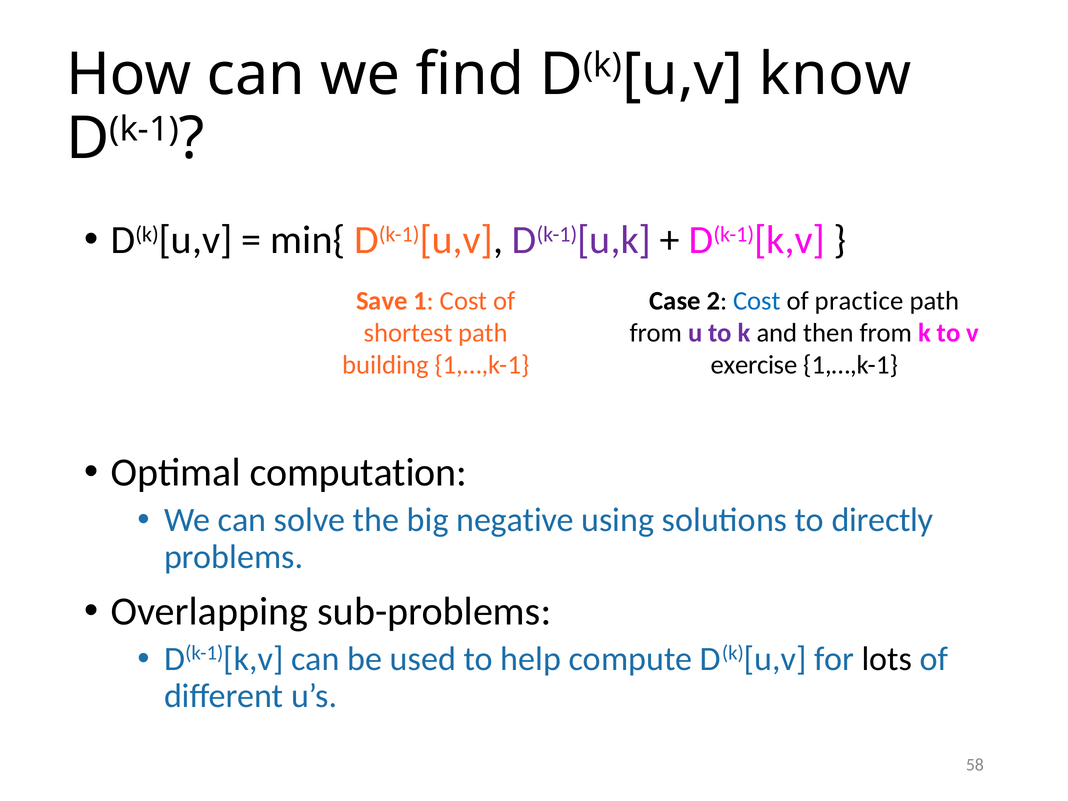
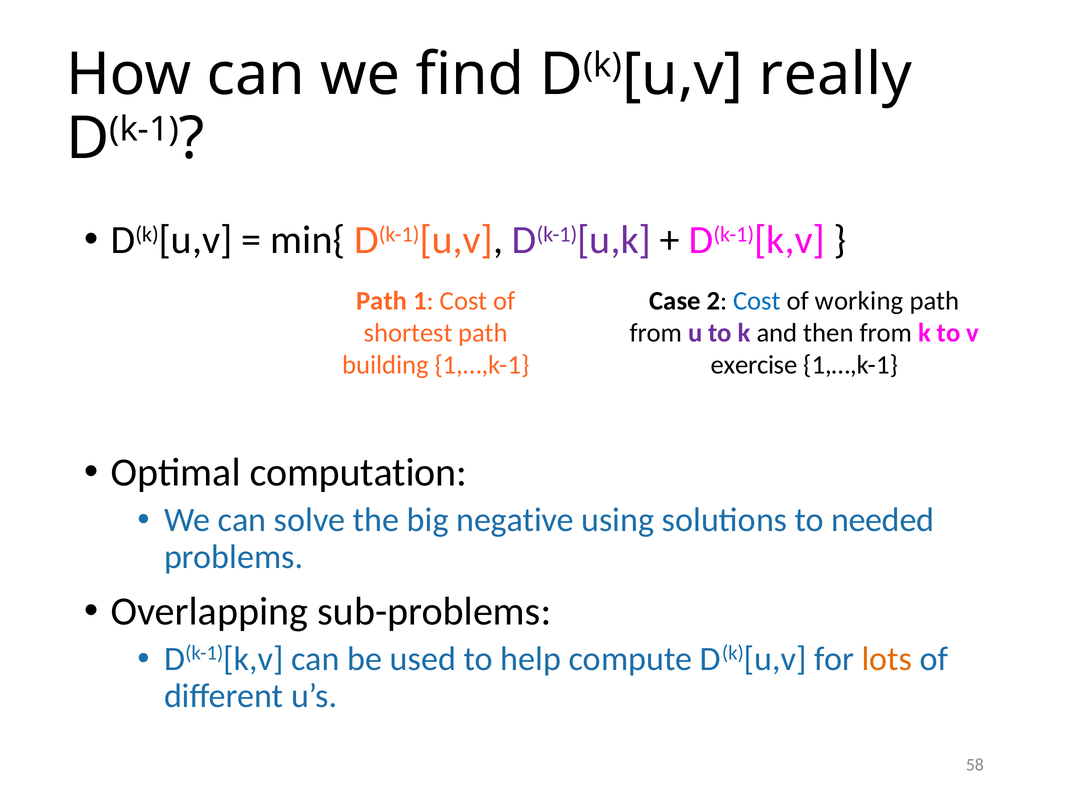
know: know -> really
Save at (382, 301): Save -> Path
practice: practice -> working
directly: directly -> needed
lots colour: black -> orange
